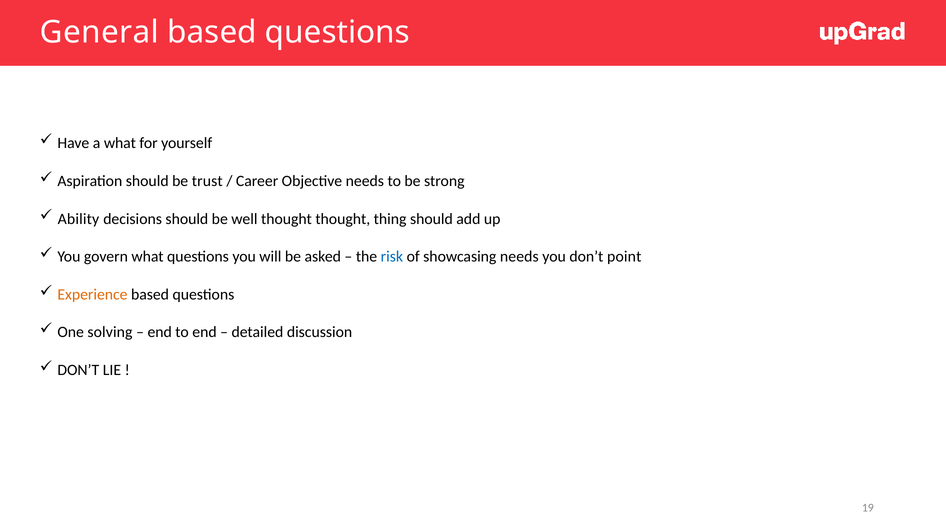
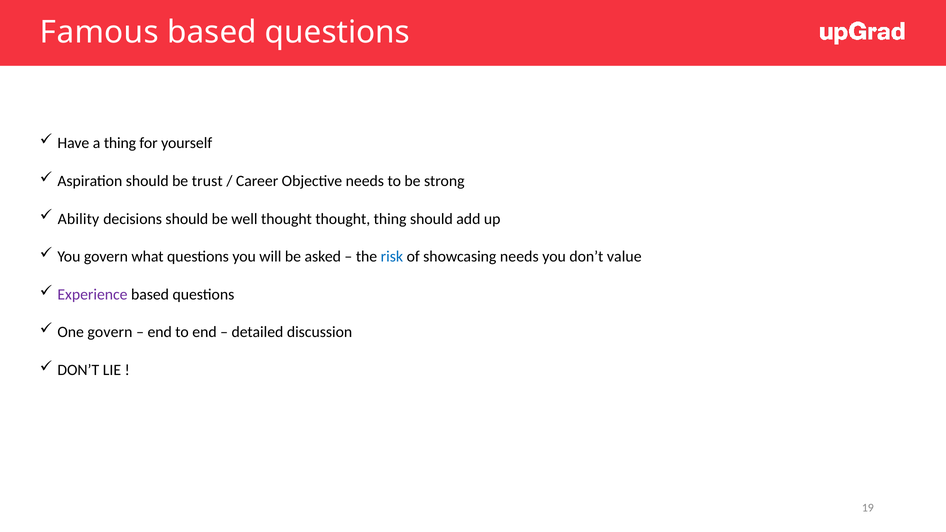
General: General -> Famous
a what: what -> thing
point: point -> value
Experience colour: orange -> purple
One solving: solving -> govern
